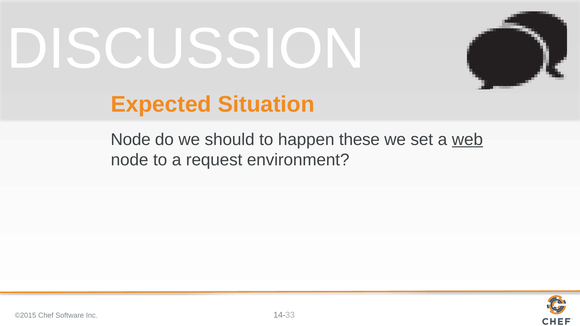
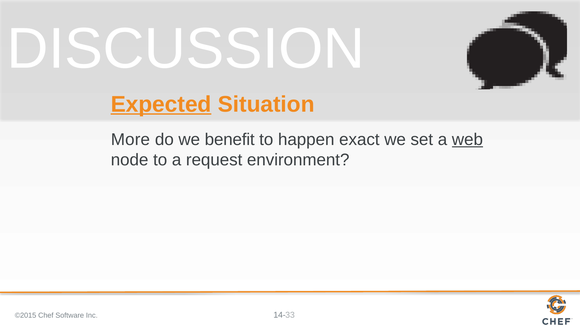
Expected underline: none -> present
Node at (131, 140): Node -> More
should: should -> benefit
these: these -> exact
